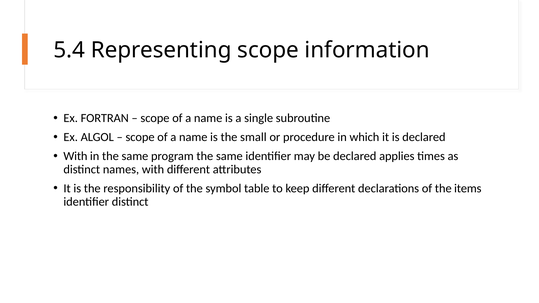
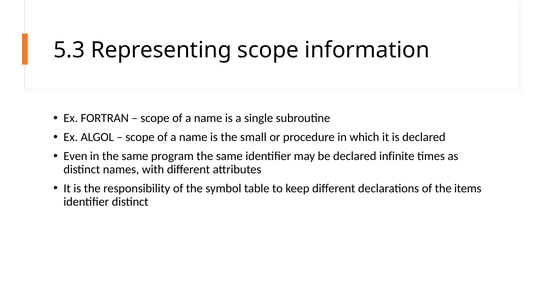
5.4: 5.4 -> 5.3
With at (75, 156): With -> Even
applies: applies -> infinite
